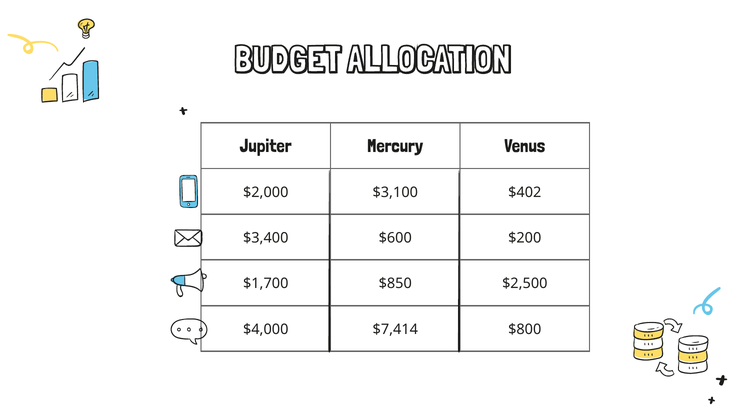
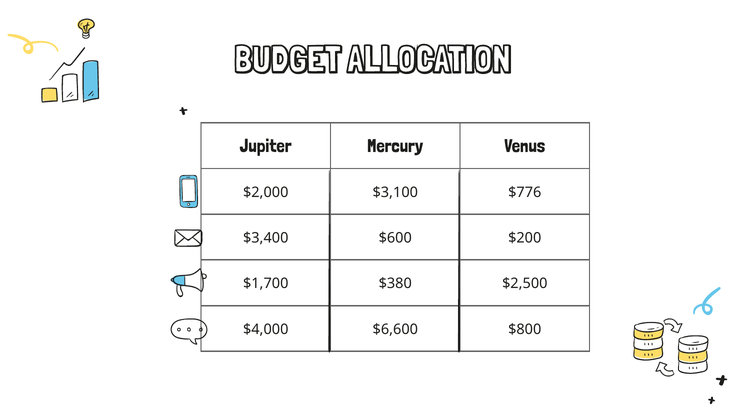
$402: $402 -> $776
$850: $850 -> $380
$7,414: $7,414 -> $6,600
